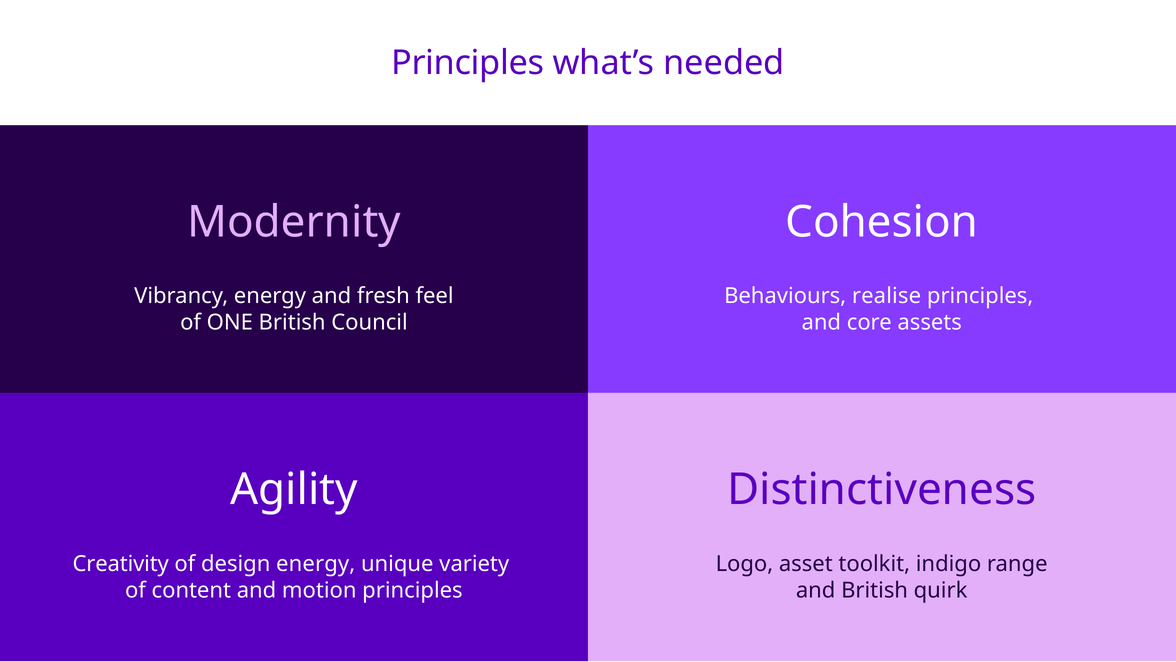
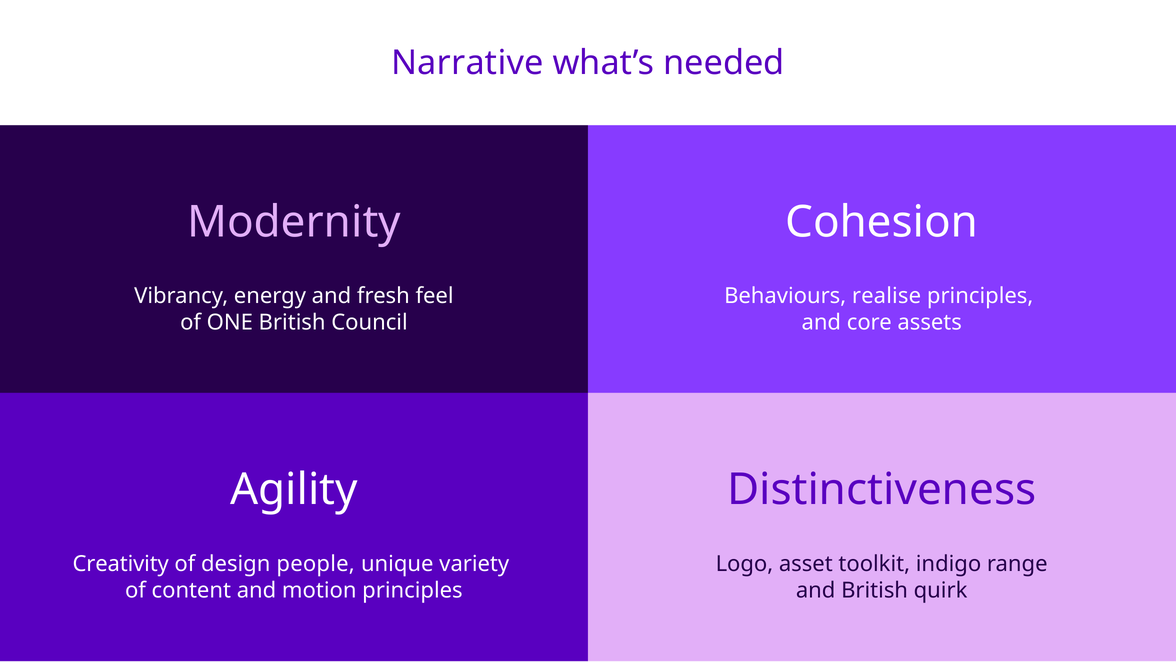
Principles at (468, 63): Principles -> Narrative
design energy: energy -> people
